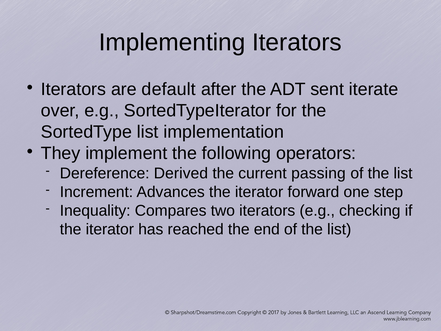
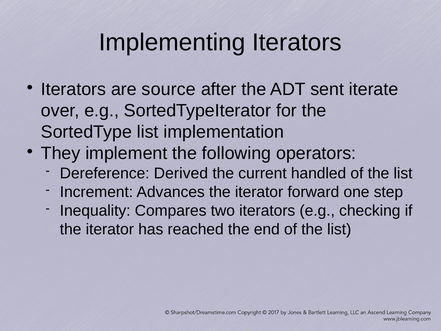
default: default -> source
passing: passing -> handled
